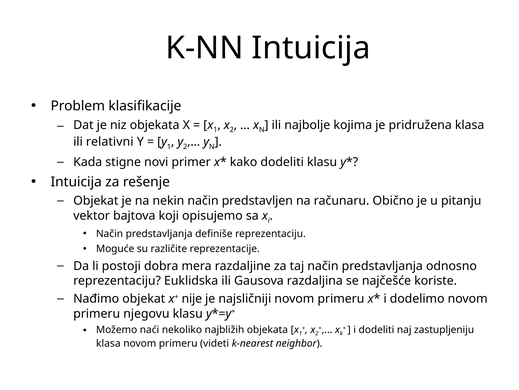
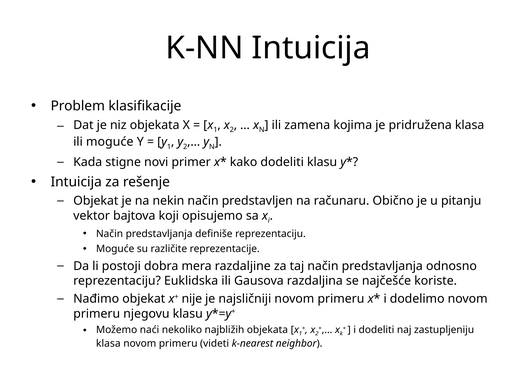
najbolje: najbolje -> zamena
ili relativni: relativni -> moguće
